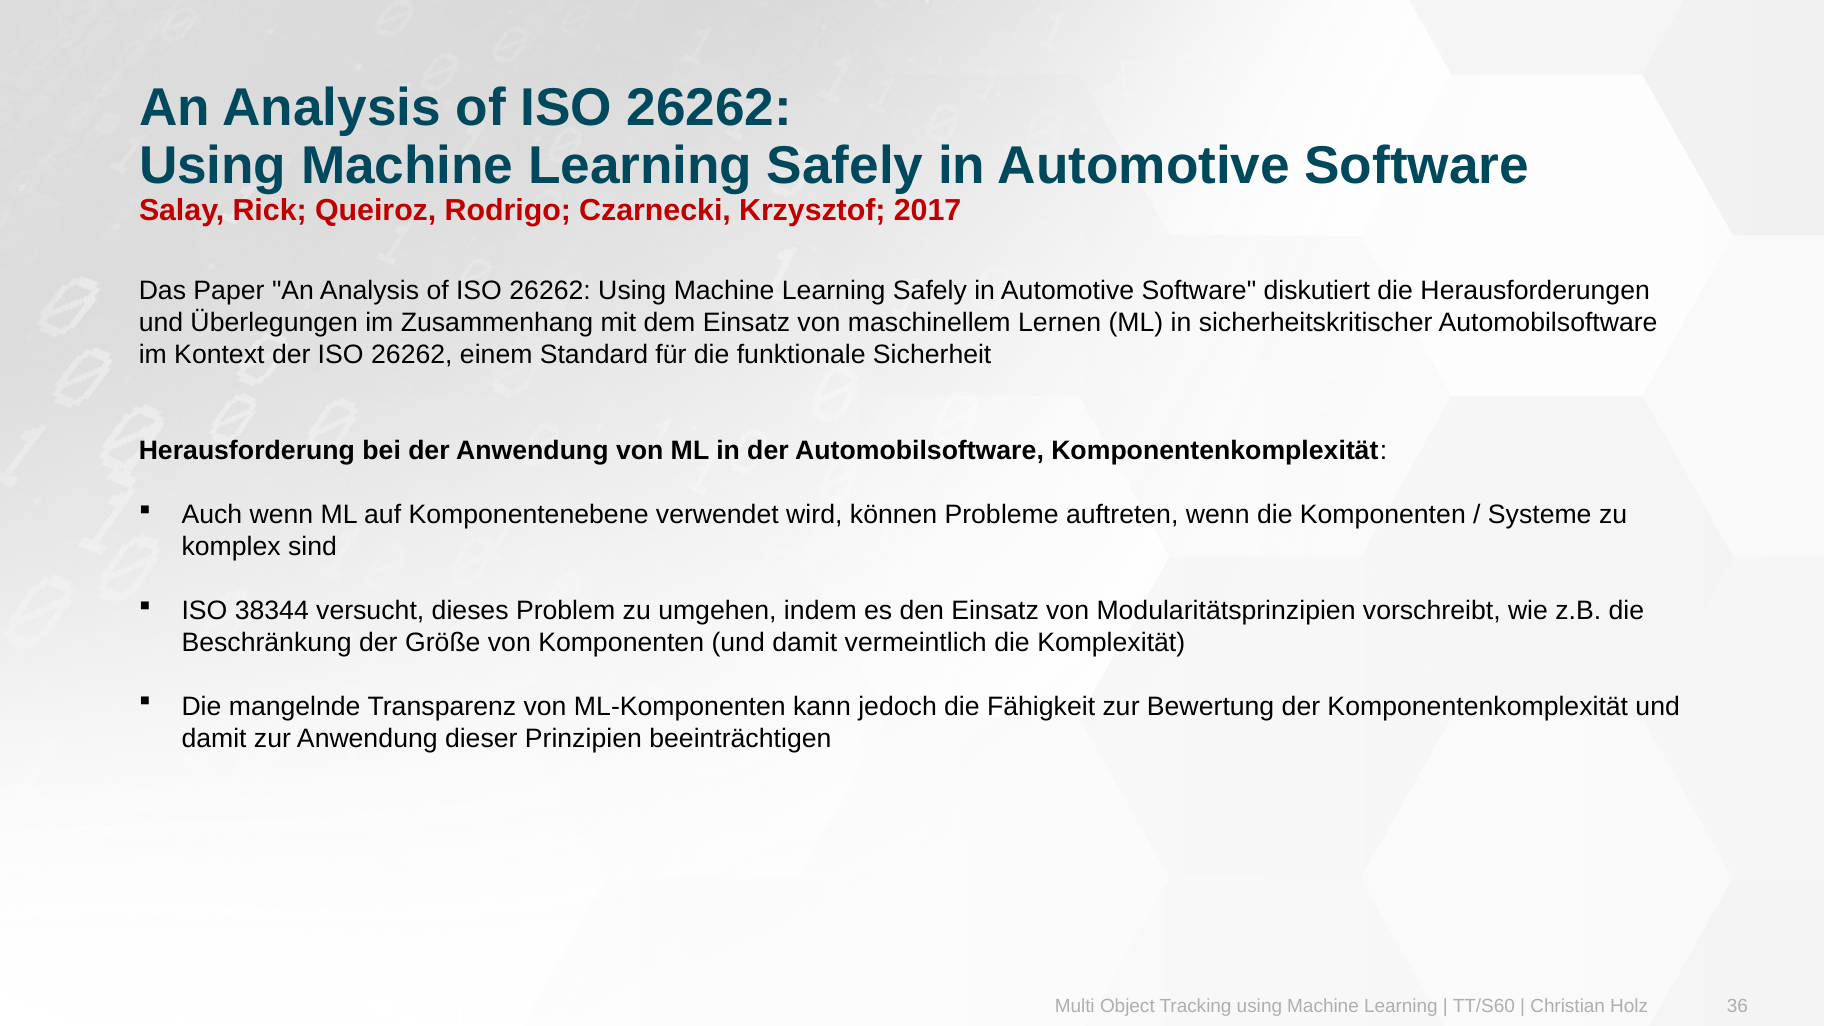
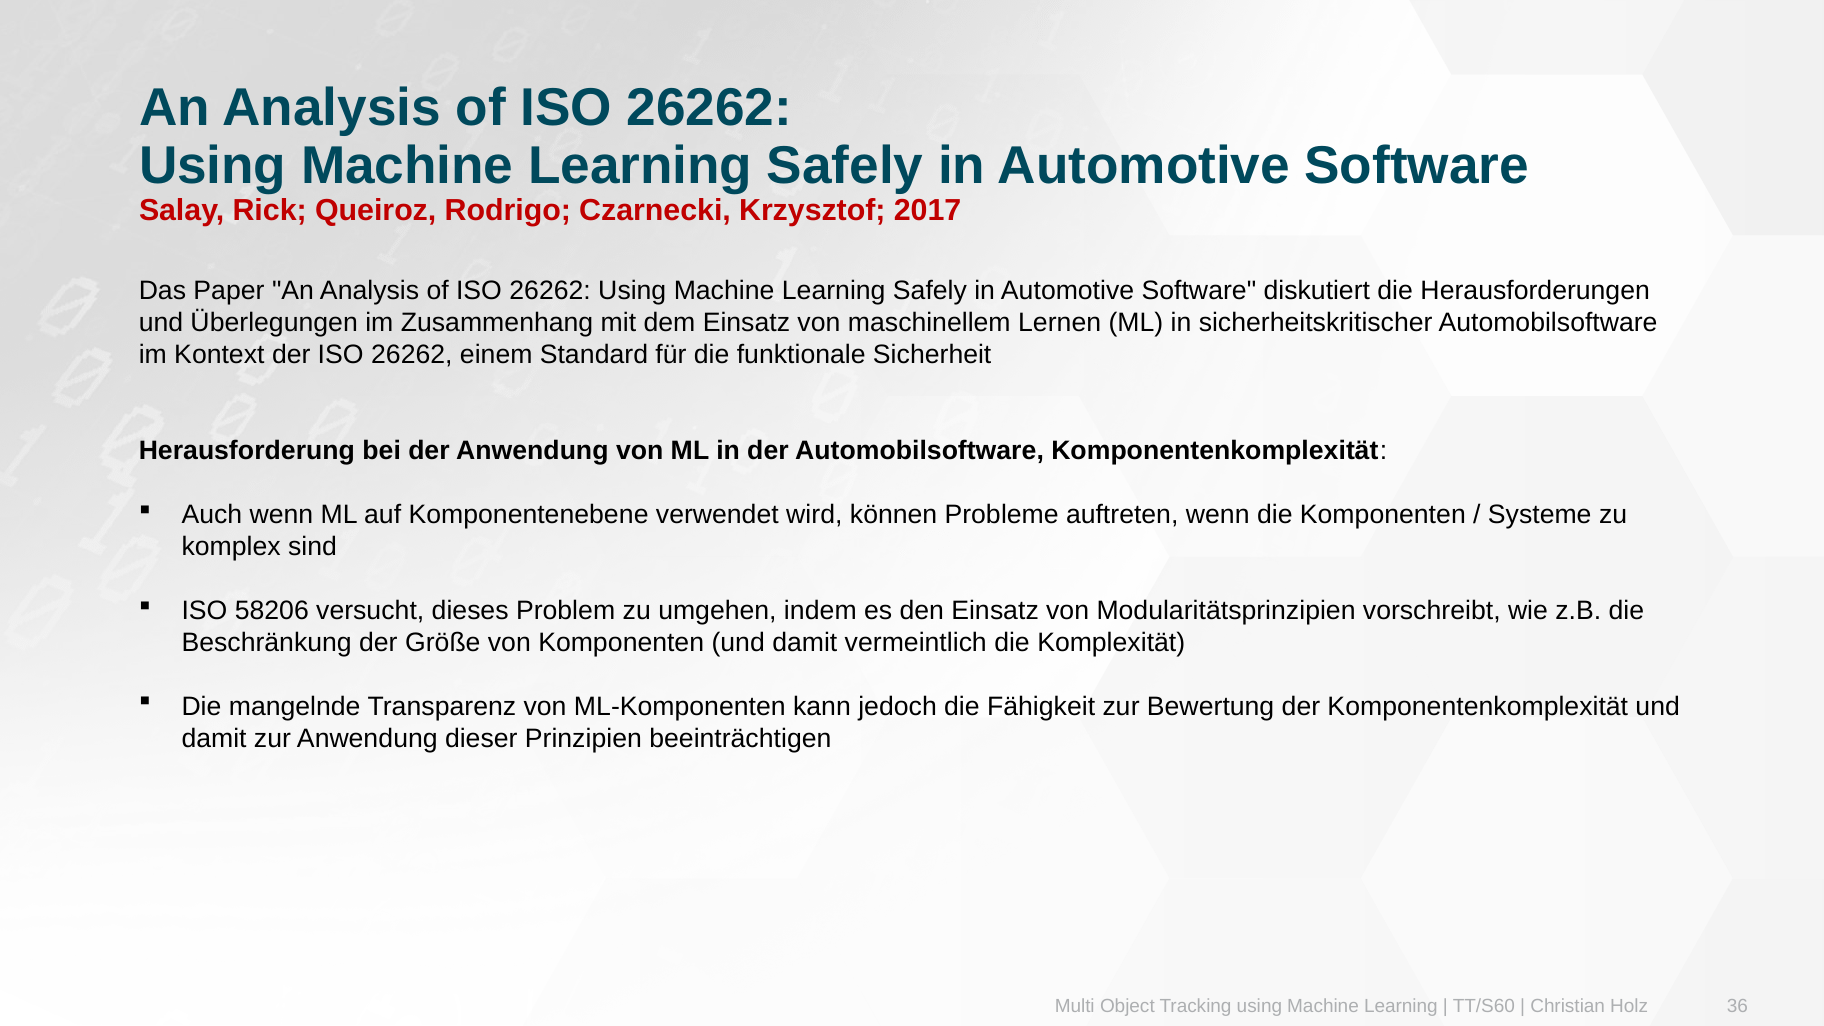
38344: 38344 -> 58206
